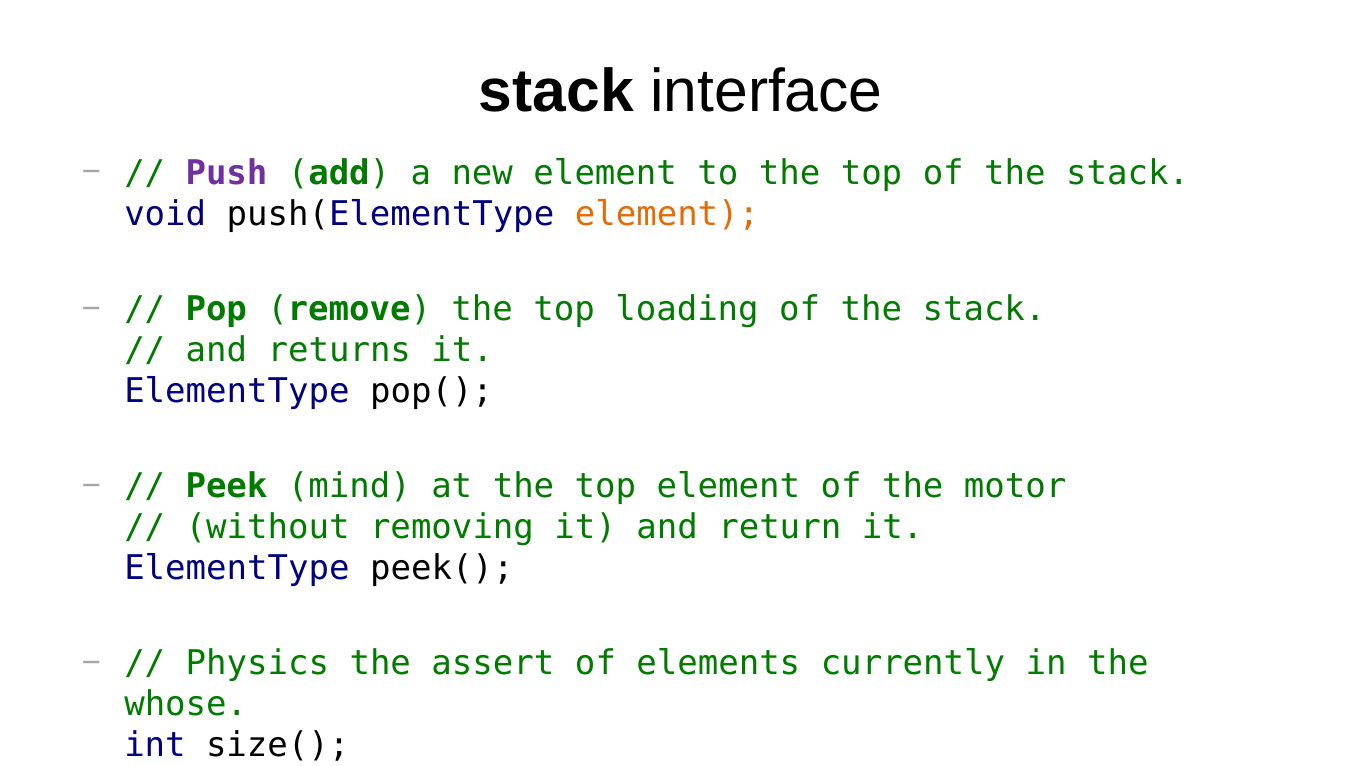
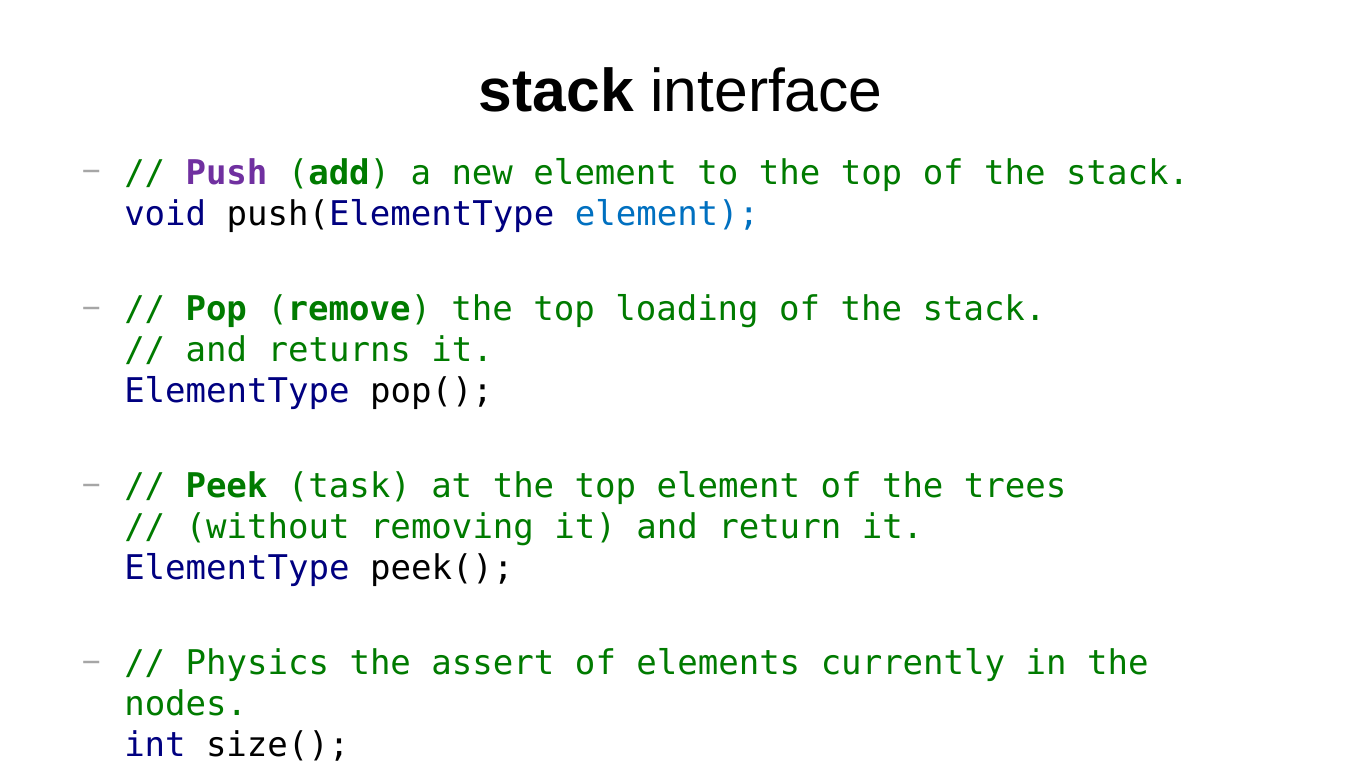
element at (667, 214) colour: orange -> blue
mind: mind -> task
motor: motor -> trees
whose: whose -> nodes
